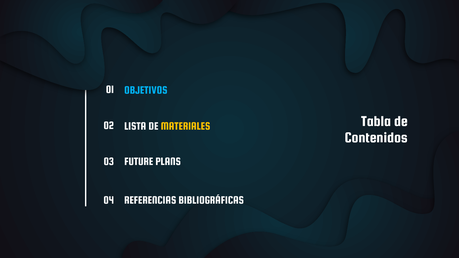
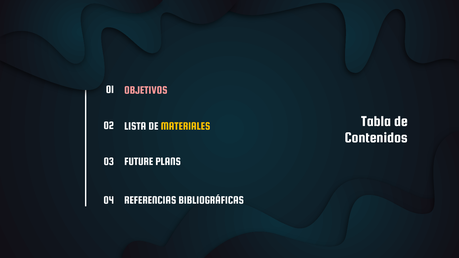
OBJETIVOS colour: light blue -> pink
